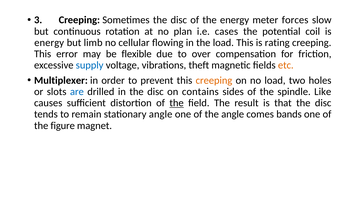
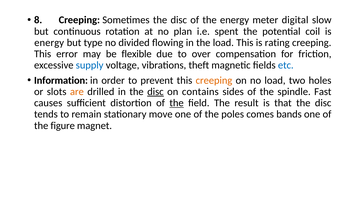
3: 3 -> 8
forces: forces -> digital
cases: cases -> spent
limb: limb -> type
cellular: cellular -> divided
etc colour: orange -> blue
Multiplexer: Multiplexer -> Information
are colour: blue -> orange
disc at (155, 92) underline: none -> present
Like: Like -> Fast
stationary angle: angle -> move
the angle: angle -> poles
